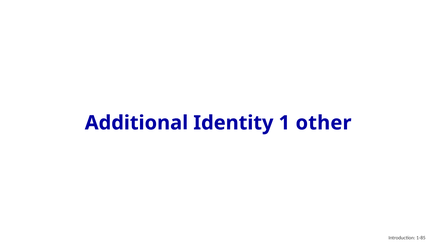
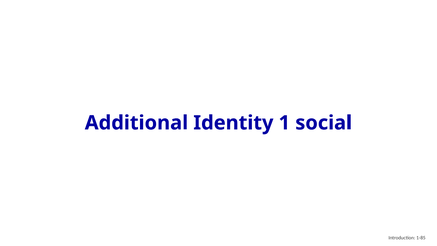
other: other -> social
